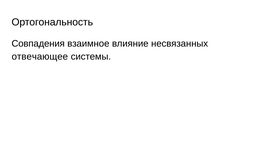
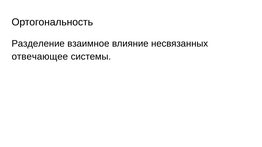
Совпадения: Совпадения -> Разделение
